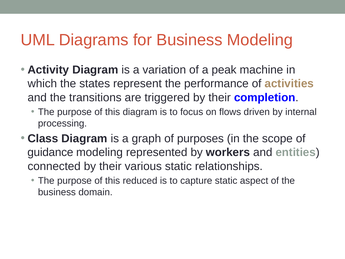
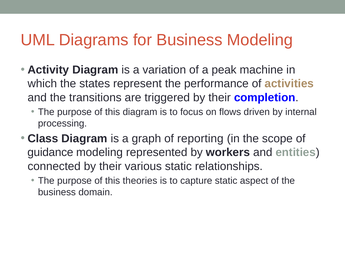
purposes: purposes -> reporting
reduced: reduced -> theories
